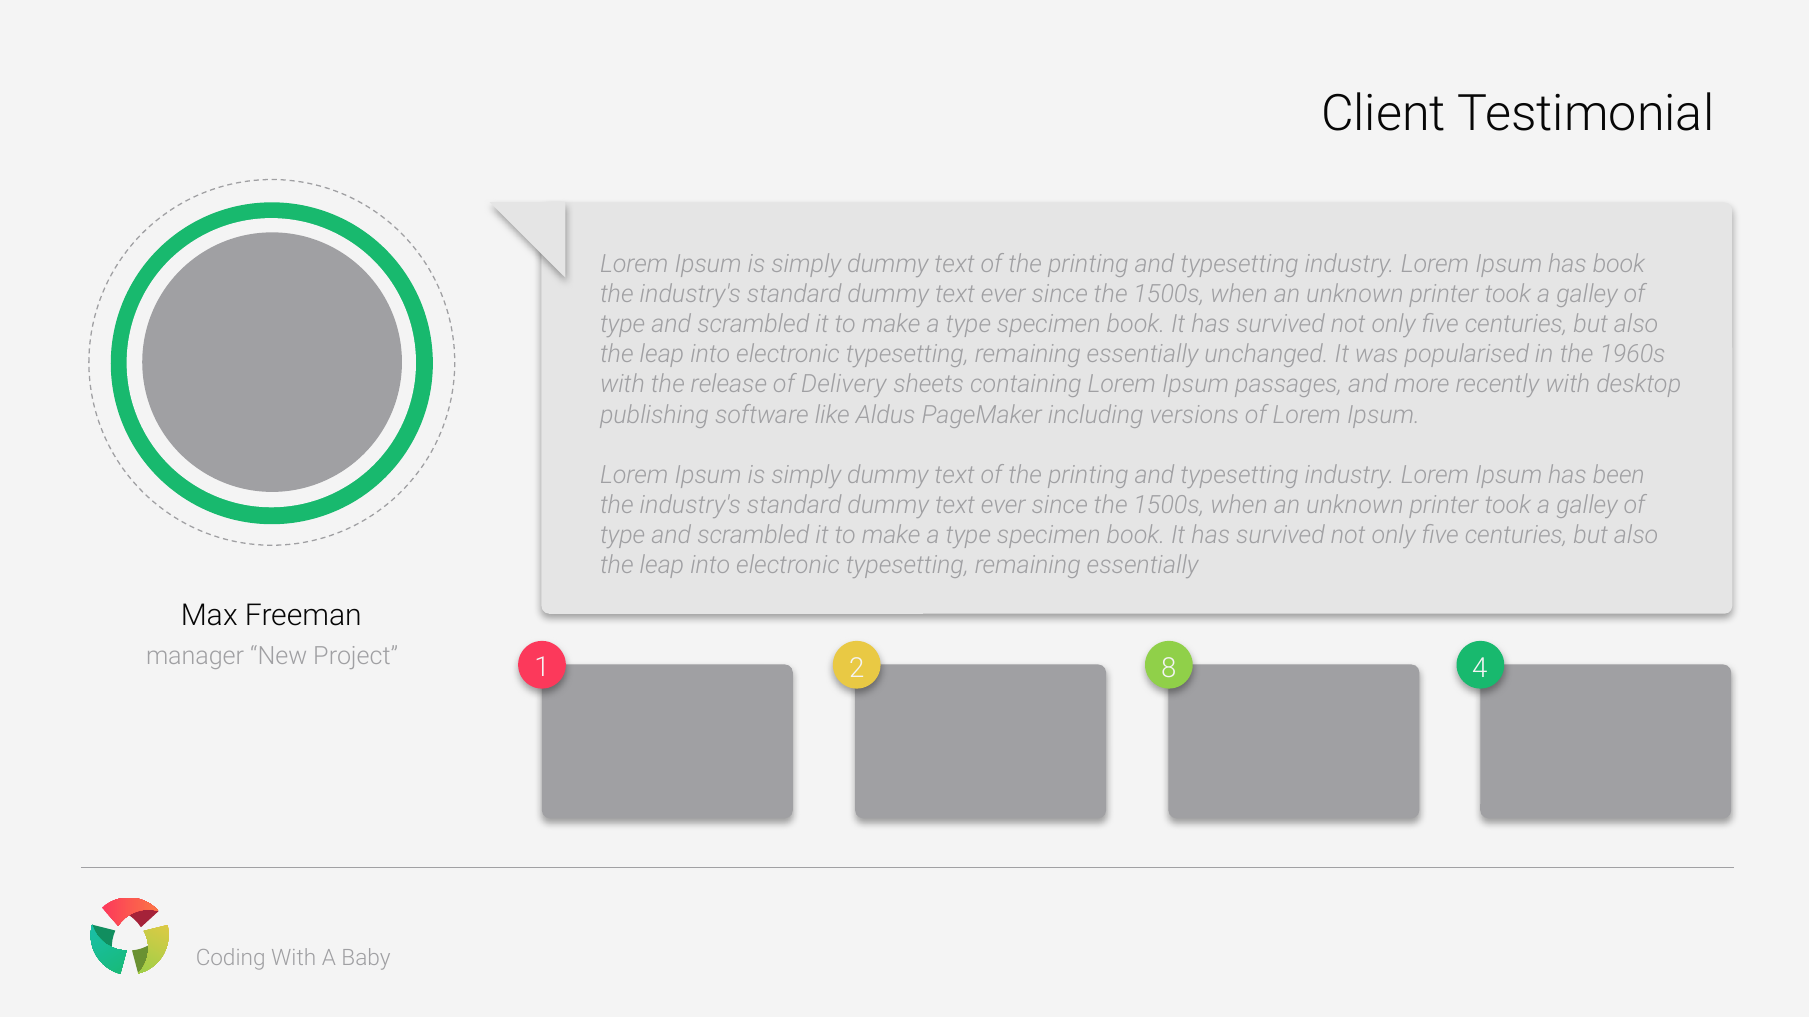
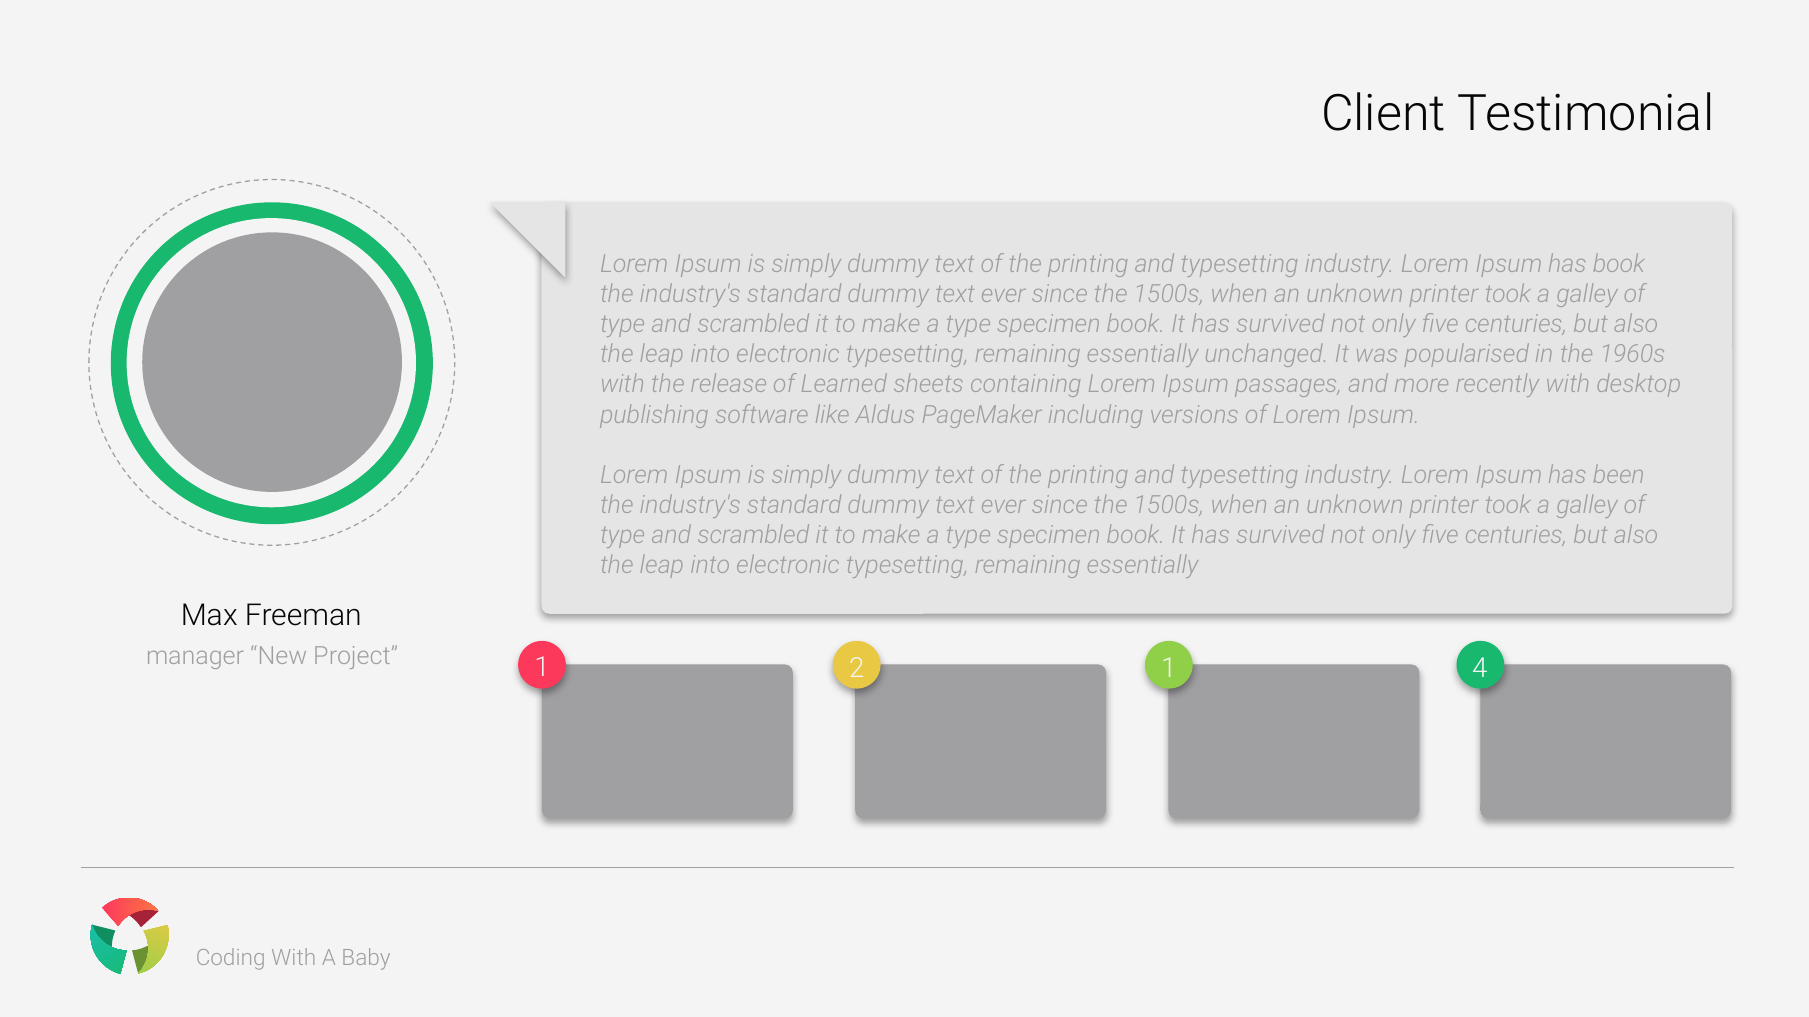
Delivery: Delivery -> Learned
2 8: 8 -> 1
